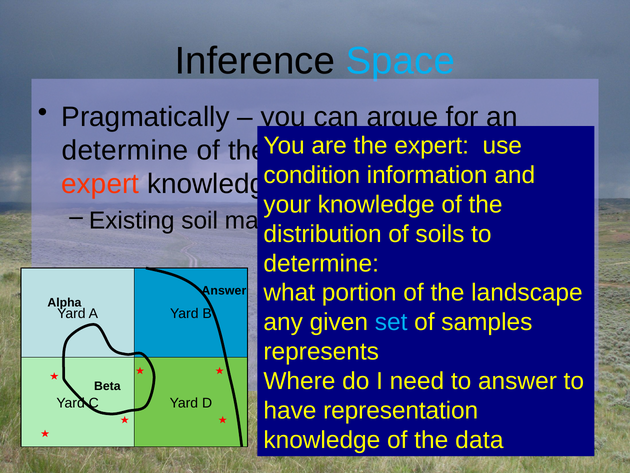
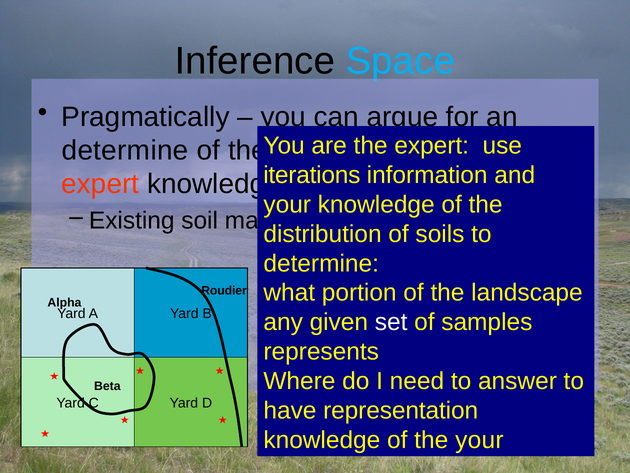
condition: condition -> iterations
Answer at (224, 291): Answer -> Roudier
set colour: light blue -> white
the data: data -> your
